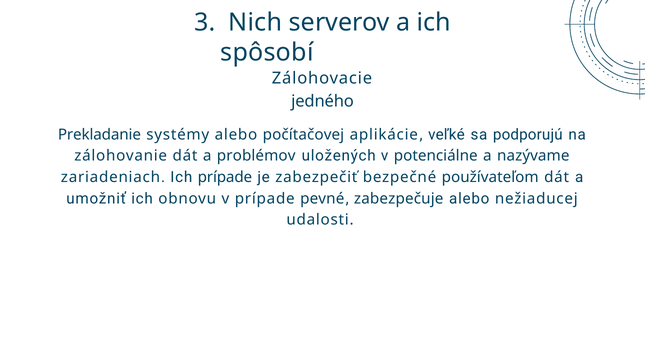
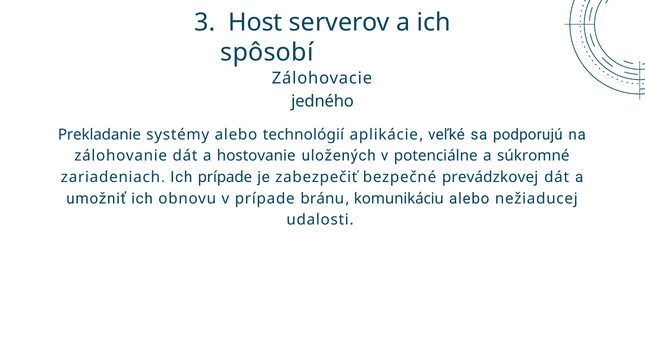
Nich: Nich -> Host
počítačovej: počítačovej -> technológií
problémov: problémov -> hostovanie
nazývame: nazývame -> súkromné
používateľom: používateľom -> prevádzkovej
pevné: pevné -> bránu
zabezpečuje: zabezpečuje -> komunikáciu
